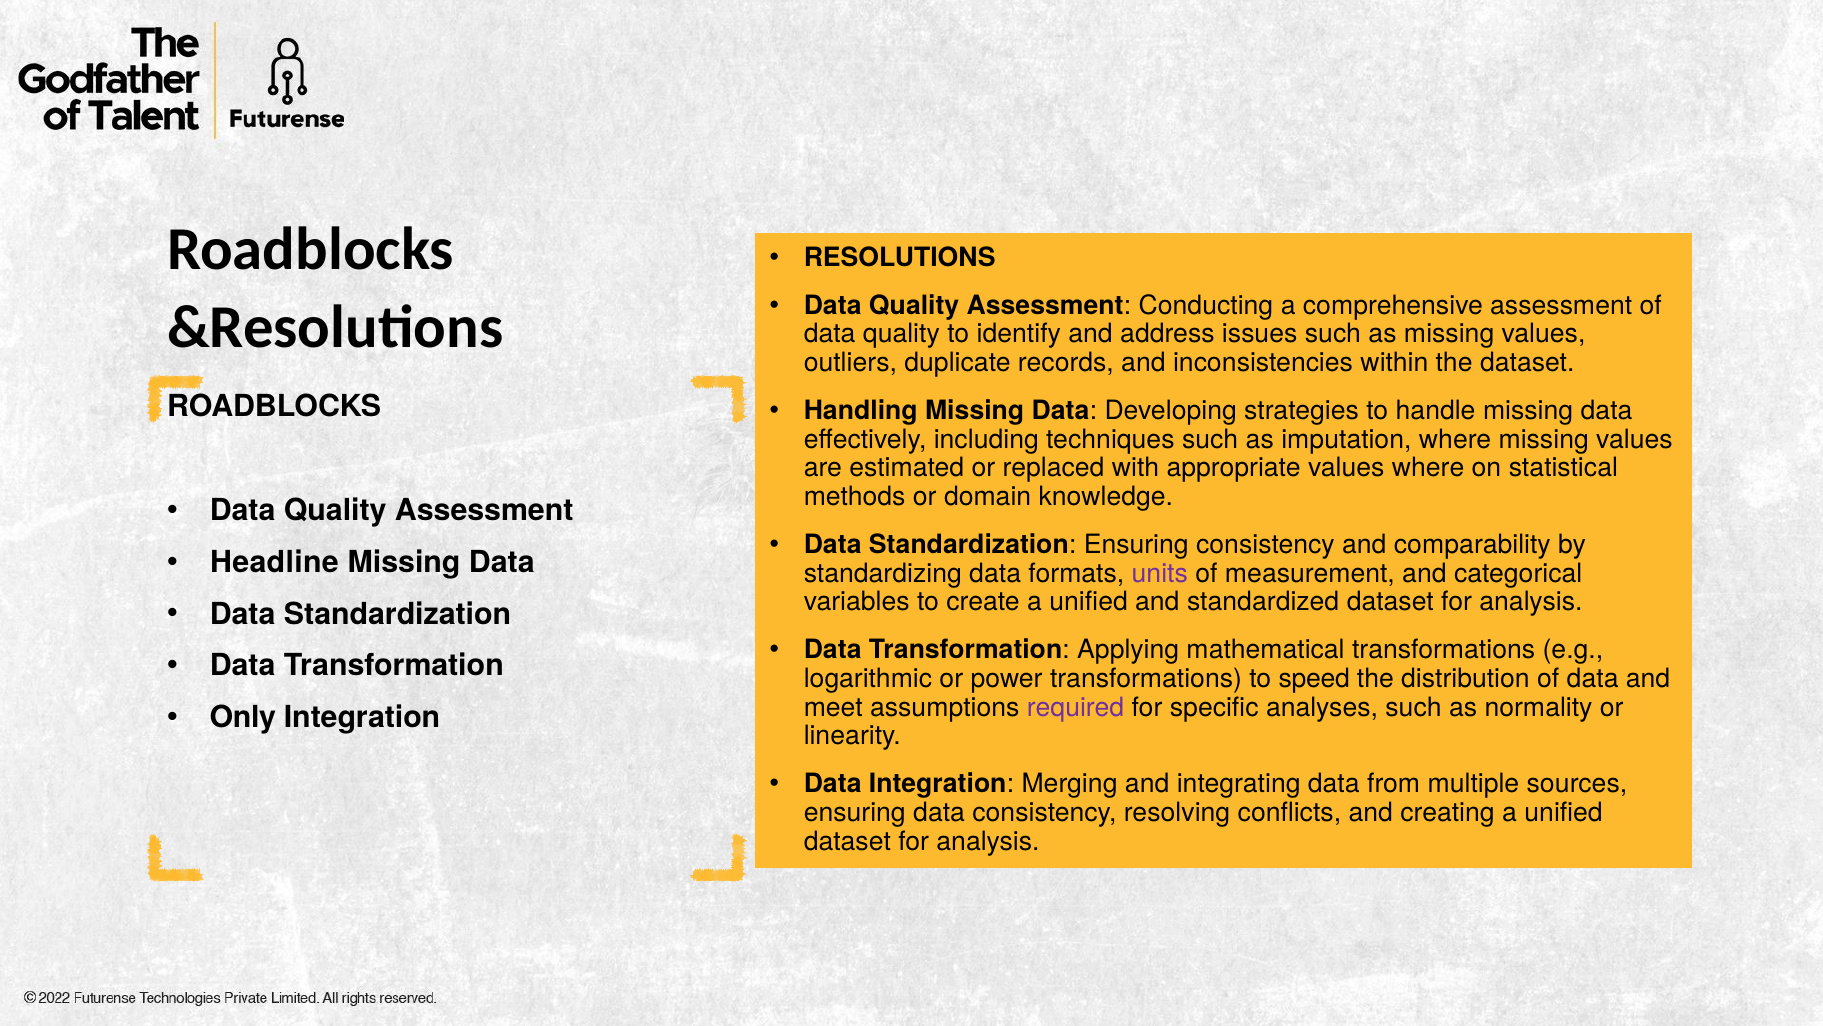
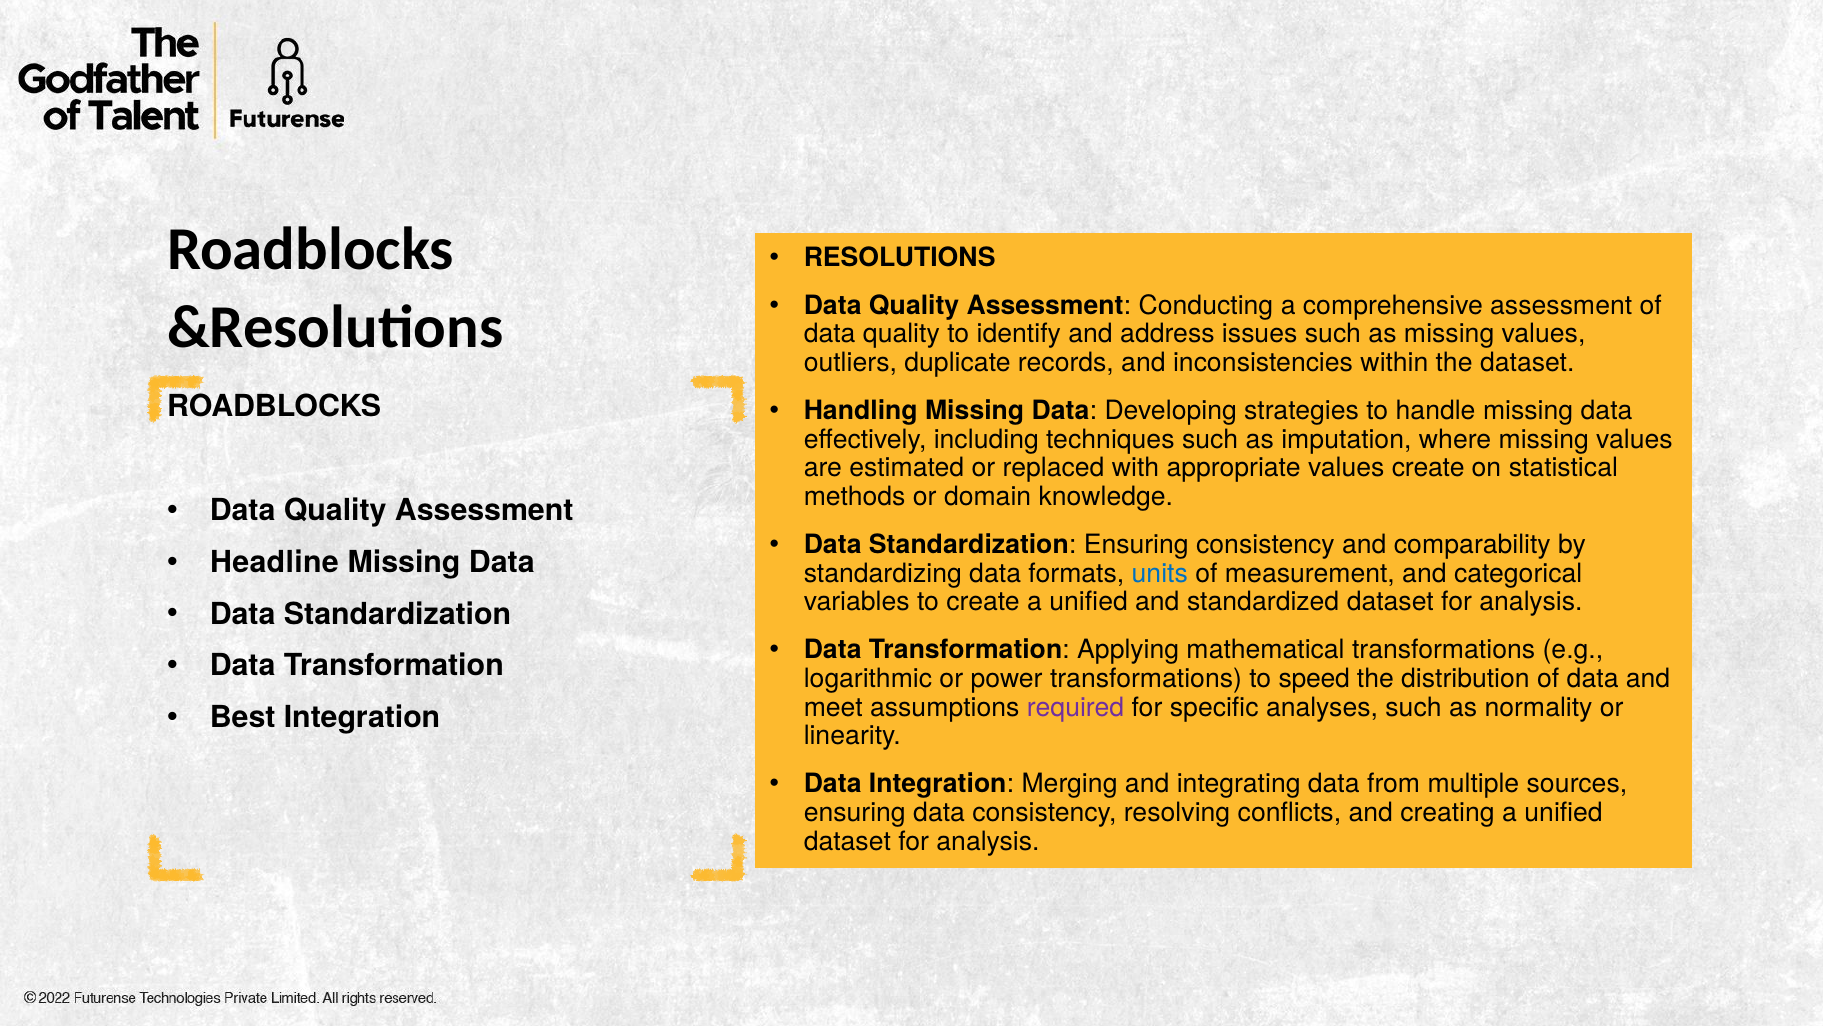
values where: where -> create
units colour: purple -> blue
Only: Only -> Best
